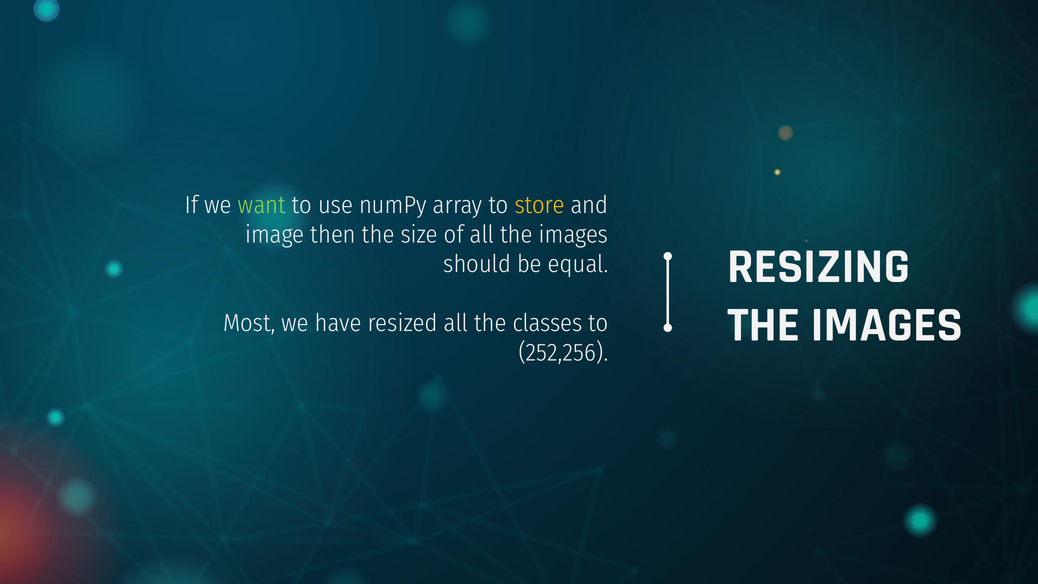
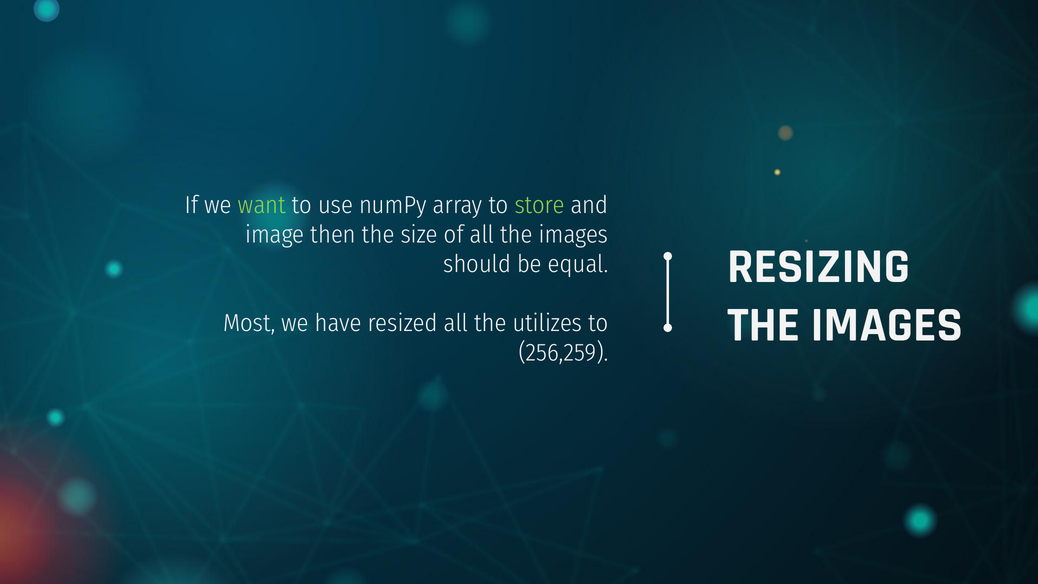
store colour: yellow -> light green
classes: classes -> utilizes
252,256: 252,256 -> 256,259
